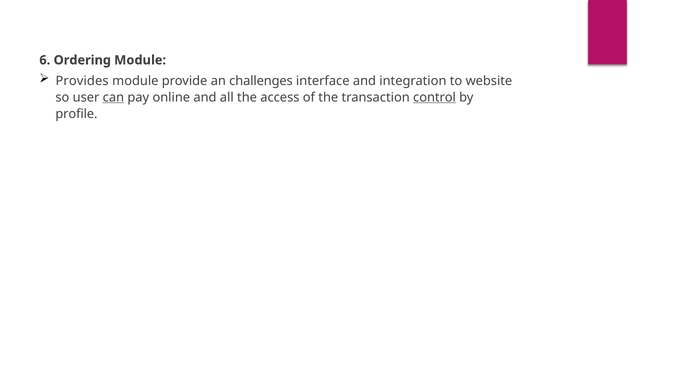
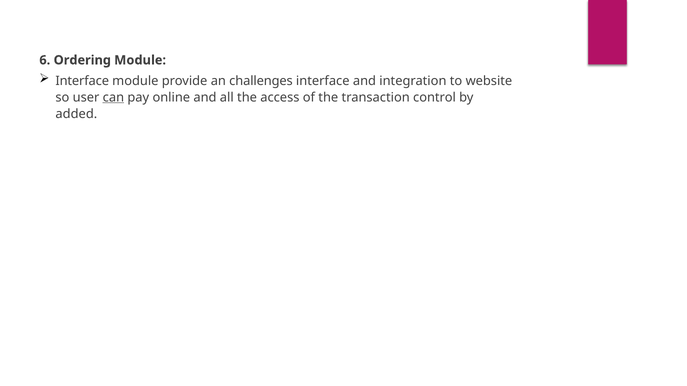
Provides at (82, 81): Provides -> Interface
control underline: present -> none
profile: profile -> added
